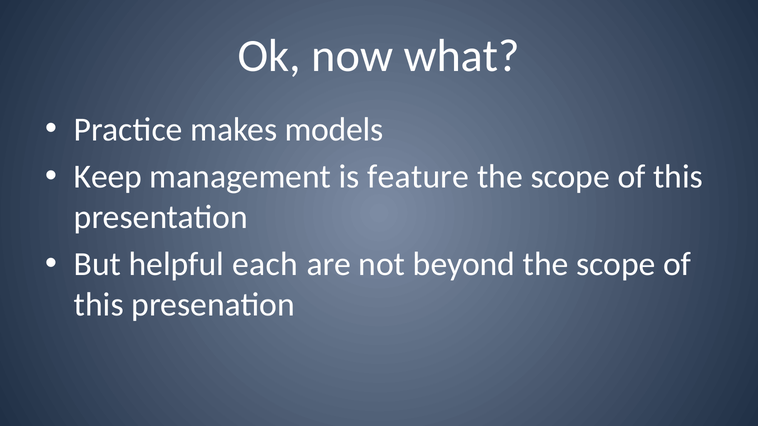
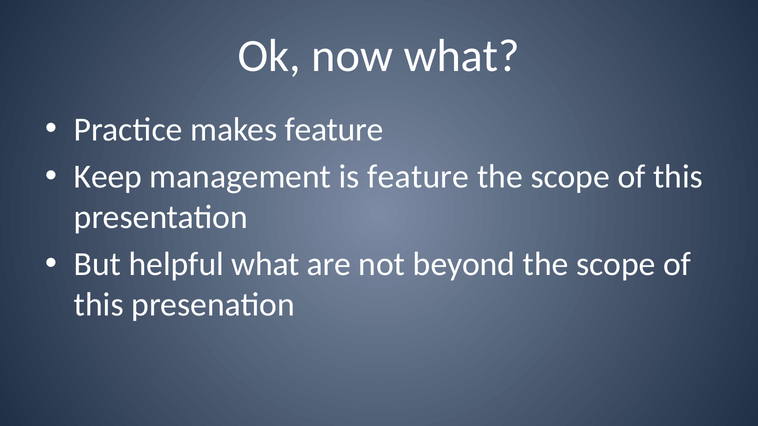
makes models: models -> feature
helpful each: each -> what
